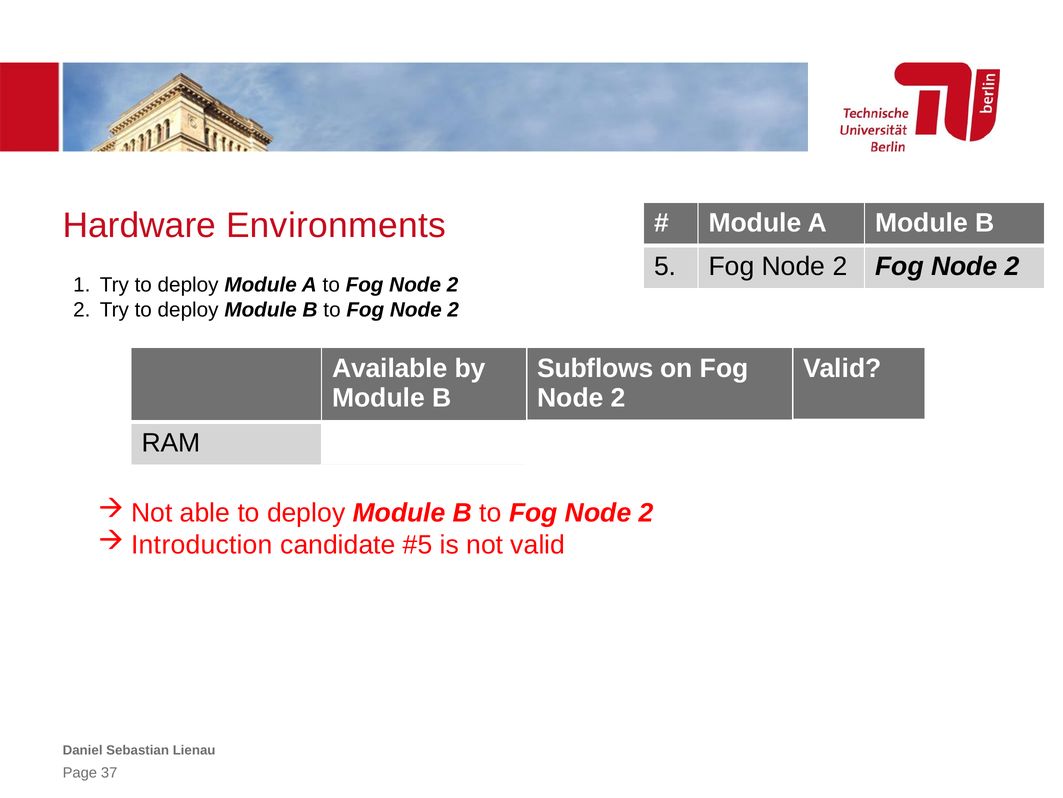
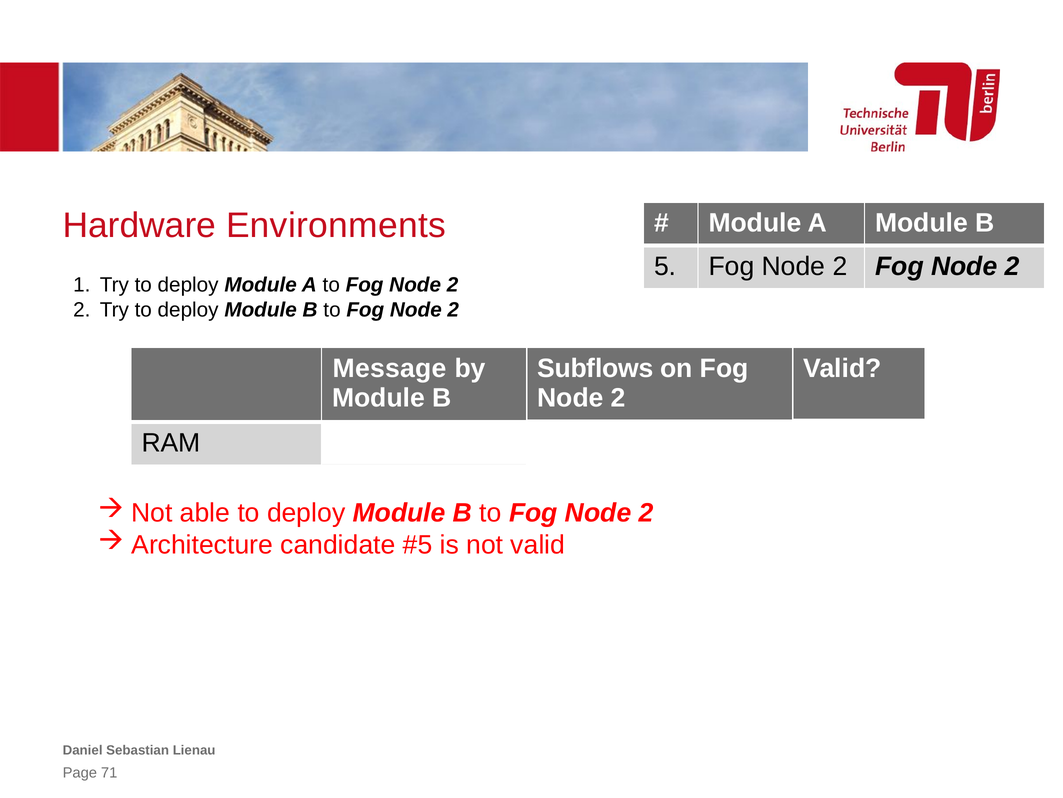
Available: Available -> Message
Introduction: Introduction -> Architecture
37: 37 -> 71
